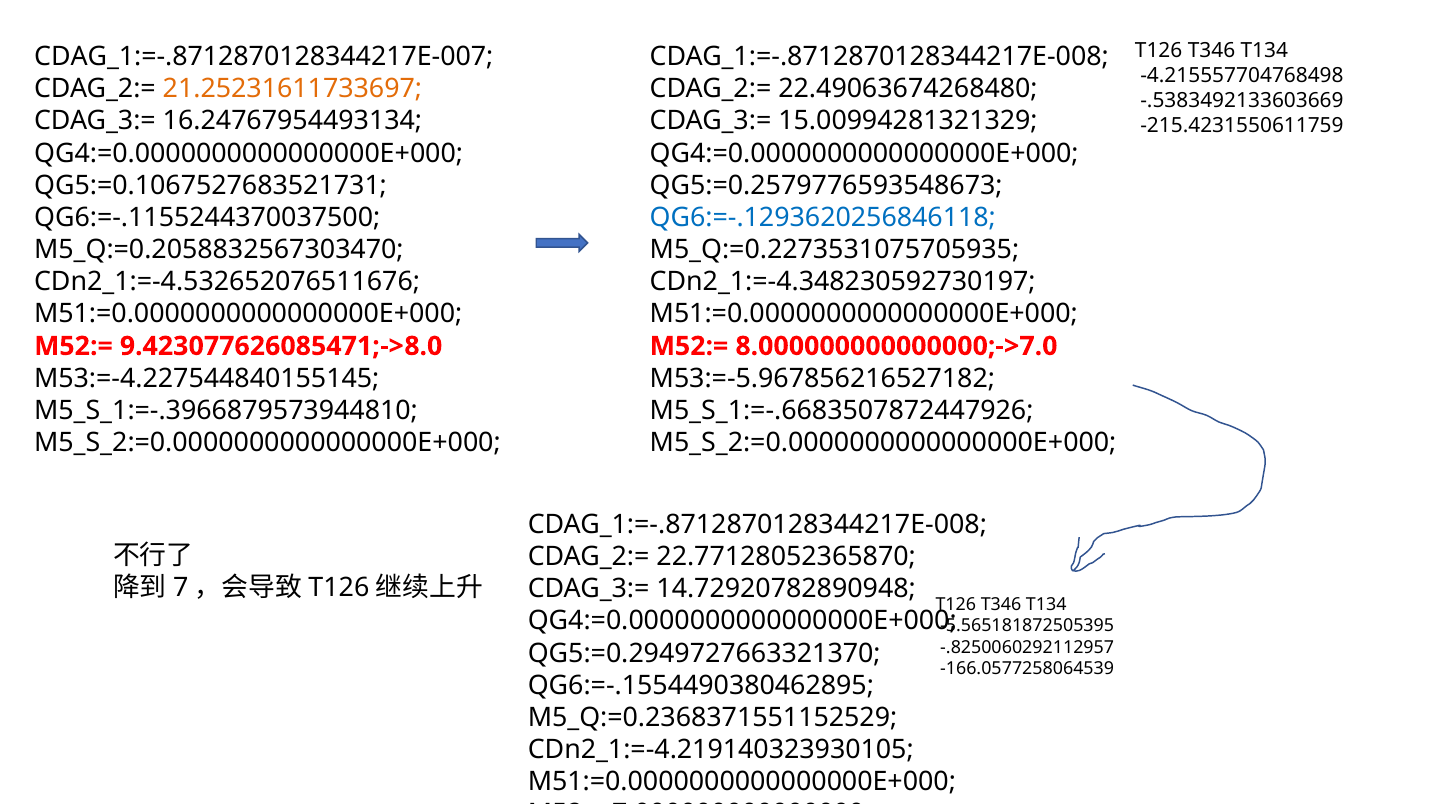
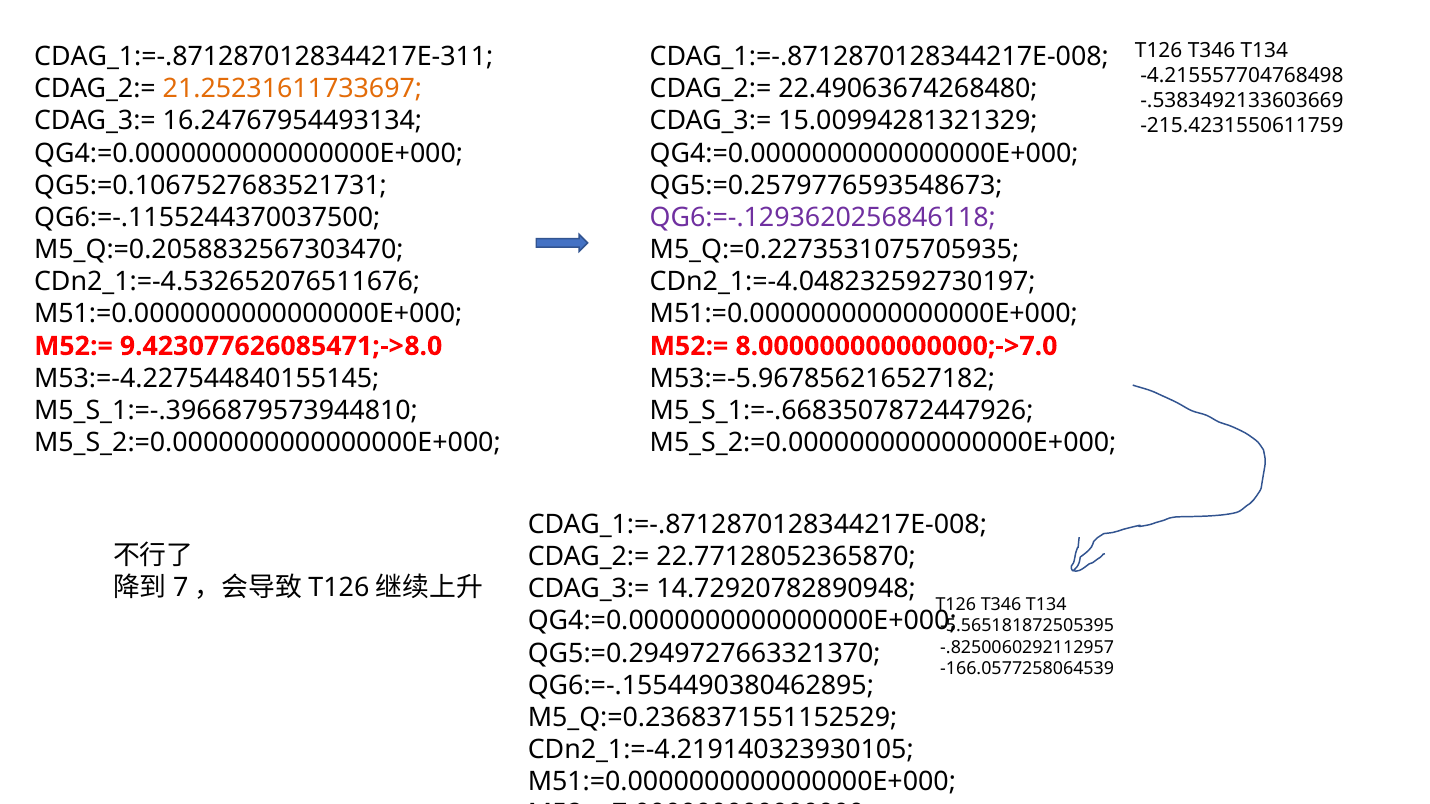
CDAG_1:=-.8712870128344217E-007: CDAG_1:=-.8712870128344217E-007 -> CDAG_1:=-.8712870128344217E-311
QG6:=-.1293620256846118 colour: blue -> purple
CDn2_1:=-4.348230592730197: CDn2_1:=-4.348230592730197 -> CDn2_1:=-4.048232592730197
